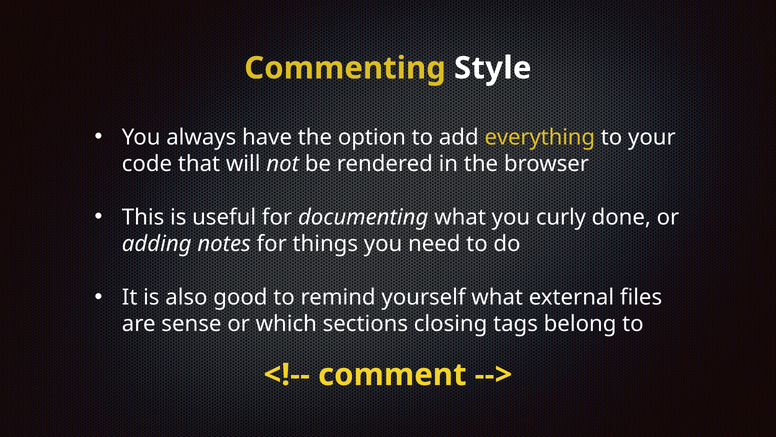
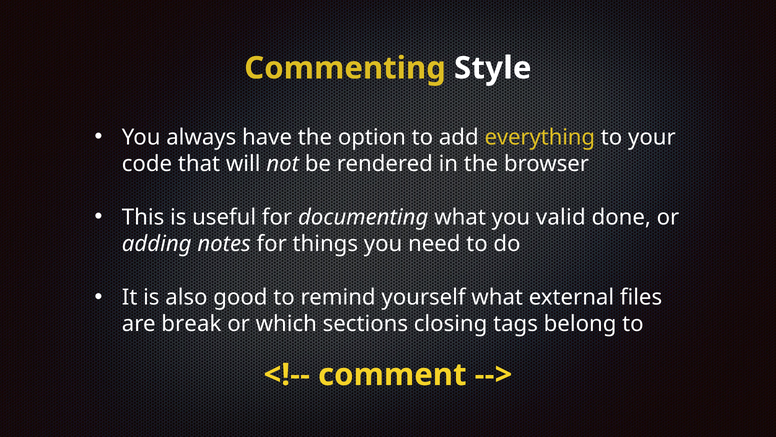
curly: curly -> valid
sense: sense -> break
